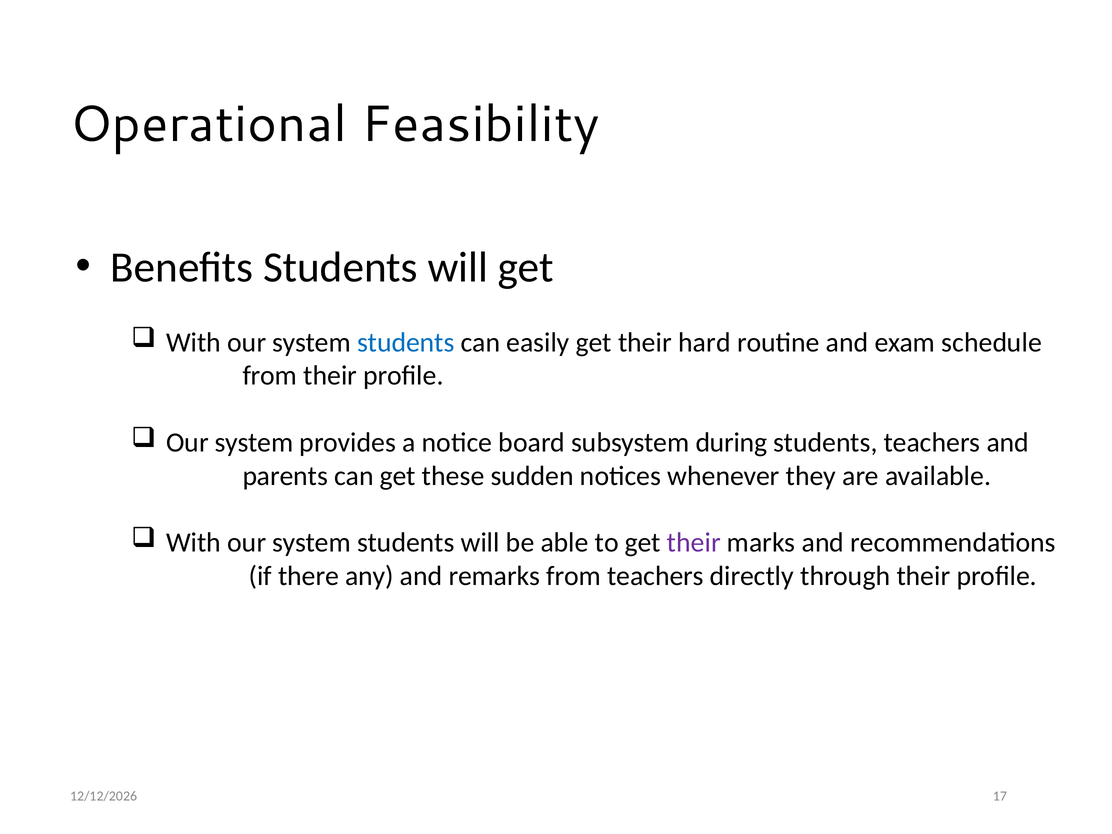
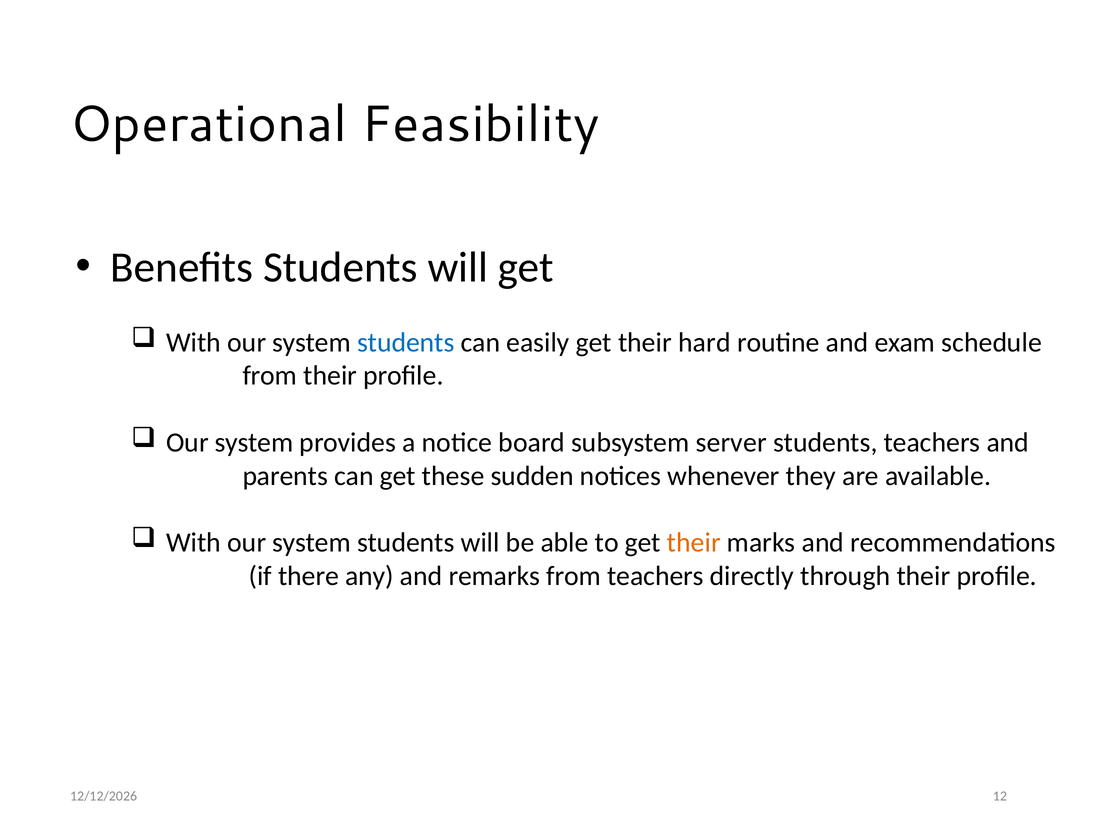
during: during -> server
their at (694, 543) colour: purple -> orange
17: 17 -> 12
